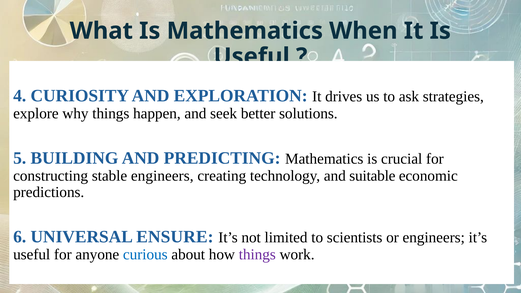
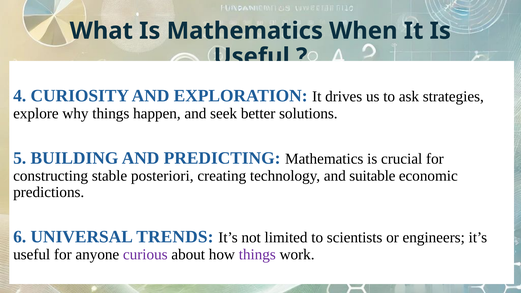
stable engineers: engineers -> posteriori
ENSURE: ENSURE -> TRENDS
curious colour: blue -> purple
